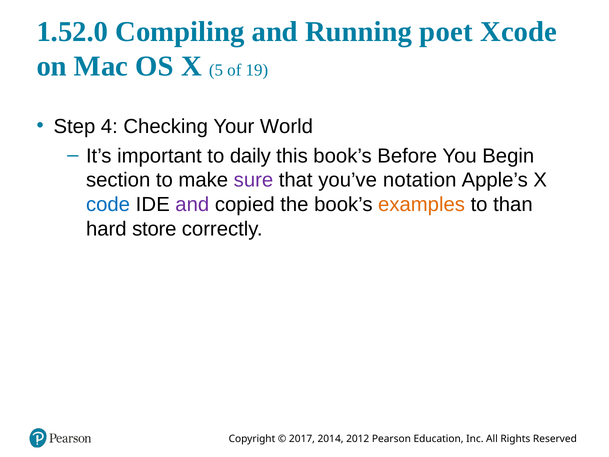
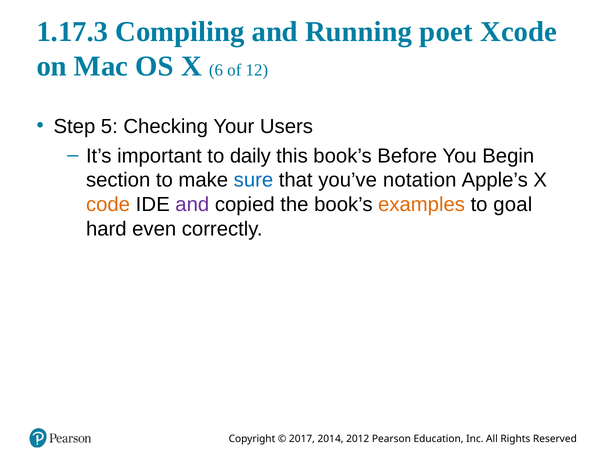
1.52.0: 1.52.0 -> 1.17.3
5: 5 -> 6
19: 19 -> 12
4: 4 -> 5
World: World -> Users
sure colour: purple -> blue
code colour: blue -> orange
than: than -> goal
store: store -> even
